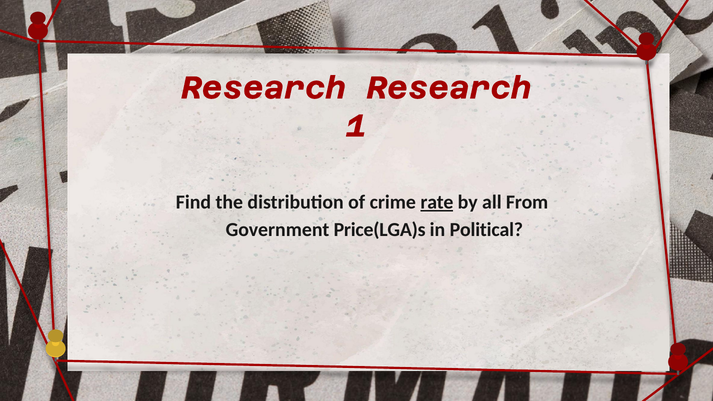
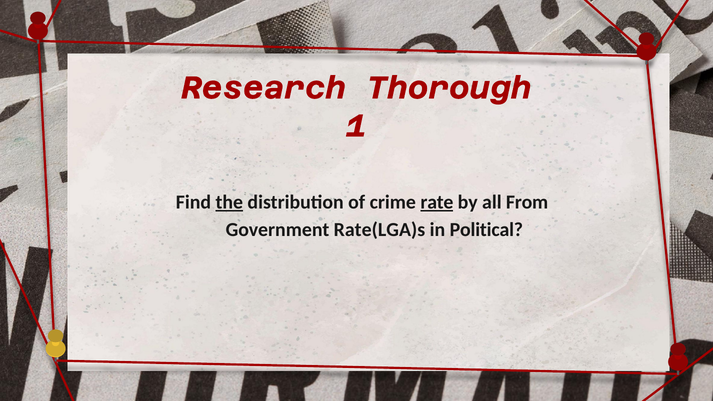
Research Research: Research -> Thorough
the underline: none -> present
Price(LGA)s: Price(LGA)s -> Rate(LGA)s
